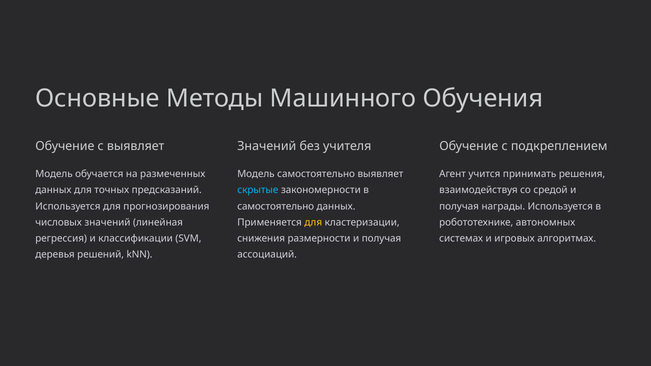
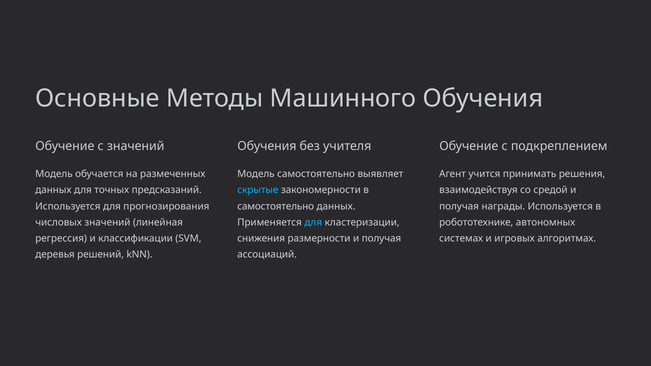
с выявляет: выявляет -> значений
Значений at (267, 146): Значений -> Обучения
для at (313, 222) colour: yellow -> light blue
